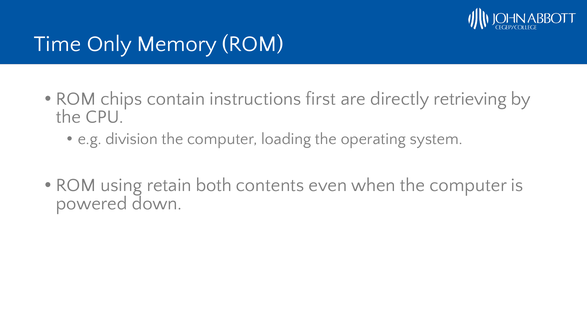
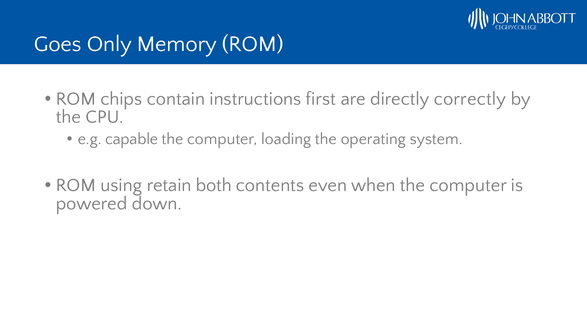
Time: Time -> Goes
retrieving: retrieving -> correctly
division: division -> capable
